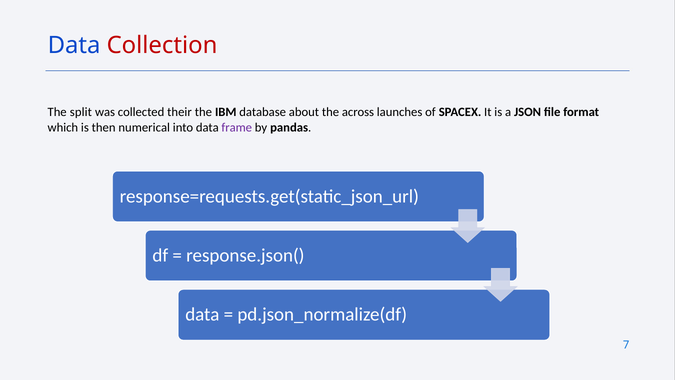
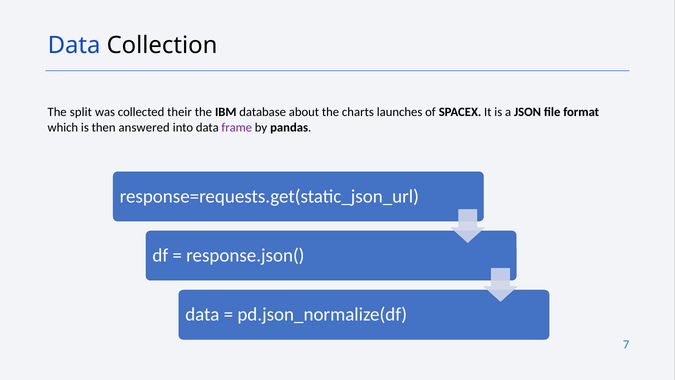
Collection colour: red -> black
across: across -> charts
numerical: numerical -> answered
